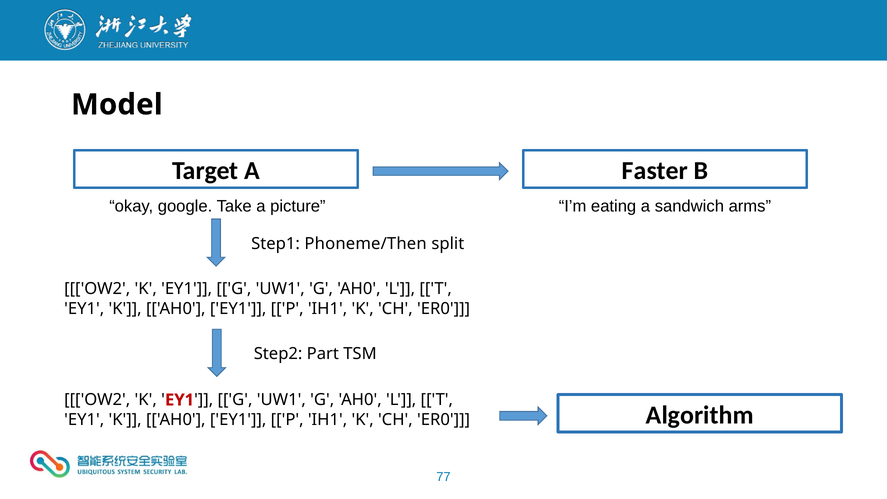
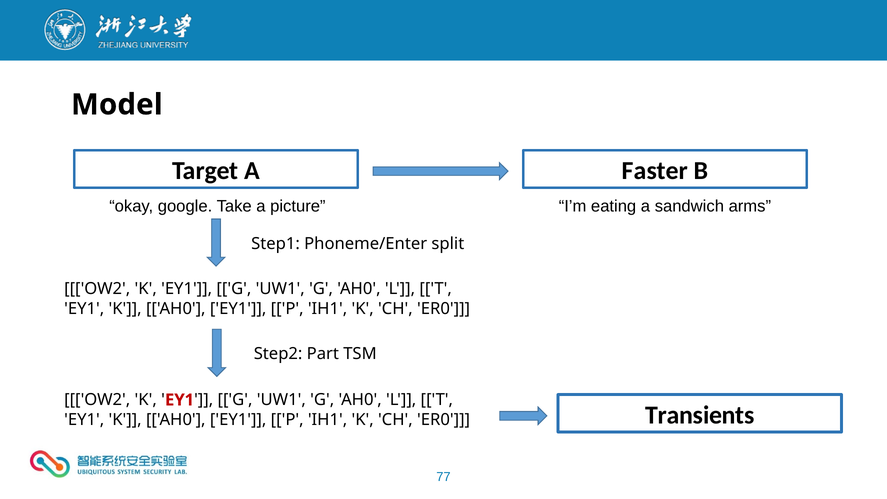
Phoneme/Then: Phoneme/Then -> Phoneme/Enter
Algorithm: Algorithm -> Transients
